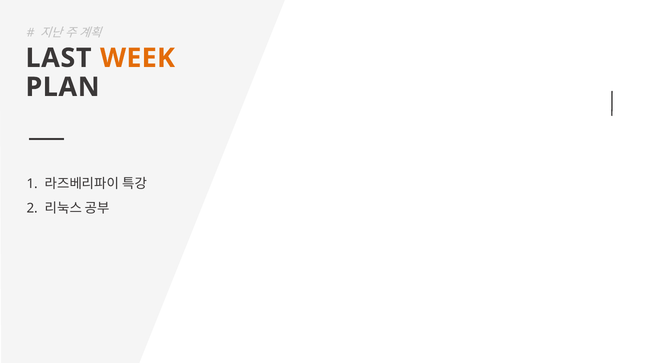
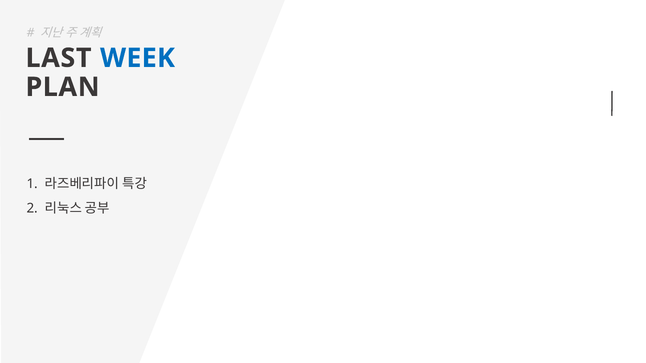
WEEK colour: orange -> blue
